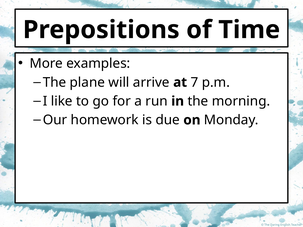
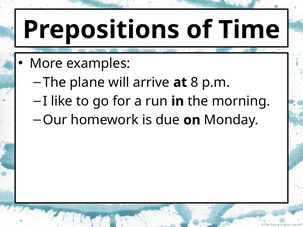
7: 7 -> 8
